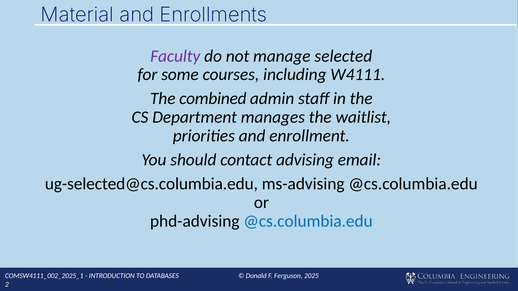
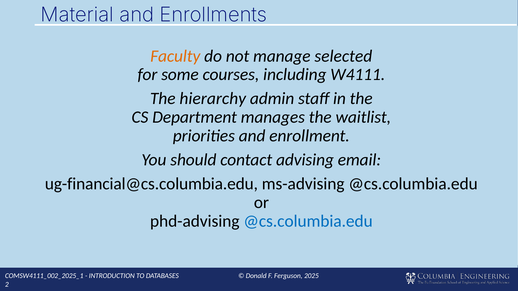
Faculty colour: purple -> orange
combined: combined -> hierarchy
ug-selected@cs.columbia.edu: ug-selected@cs.columbia.edu -> ug-financial@cs.columbia.edu
